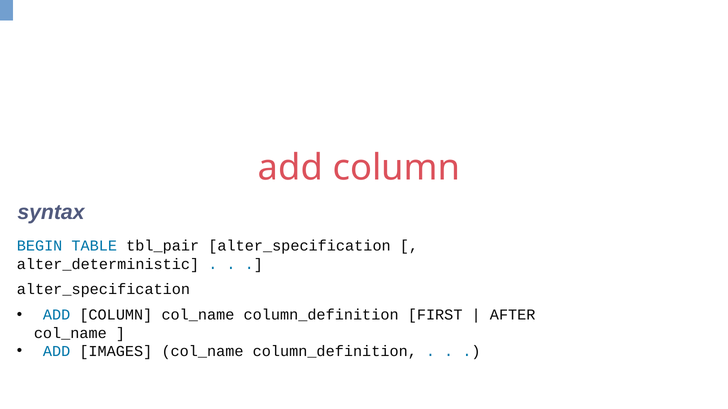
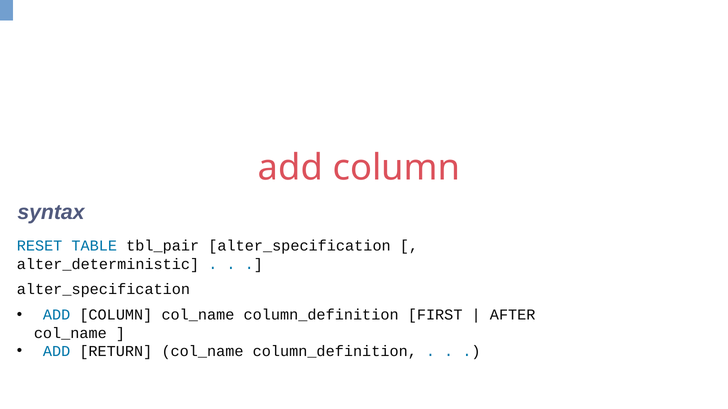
BEGIN: BEGIN -> RESET
IMAGES: IMAGES -> RETURN
